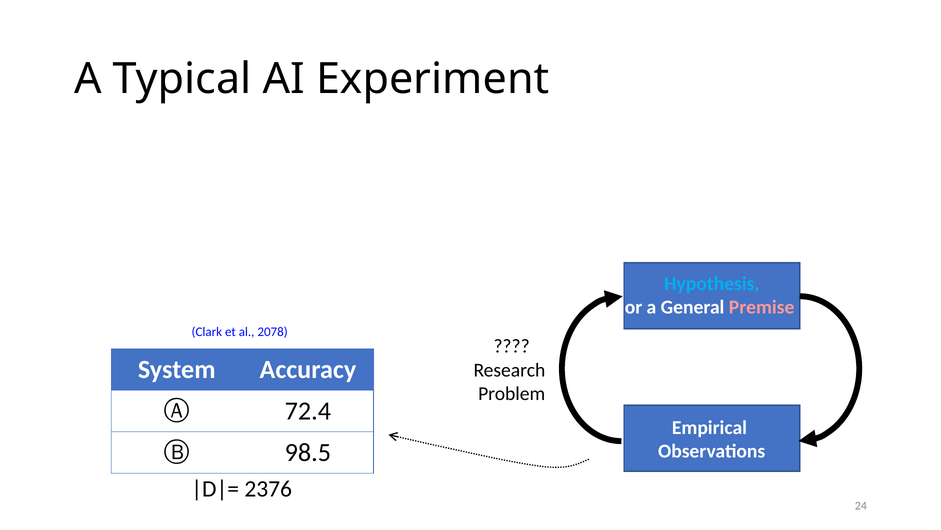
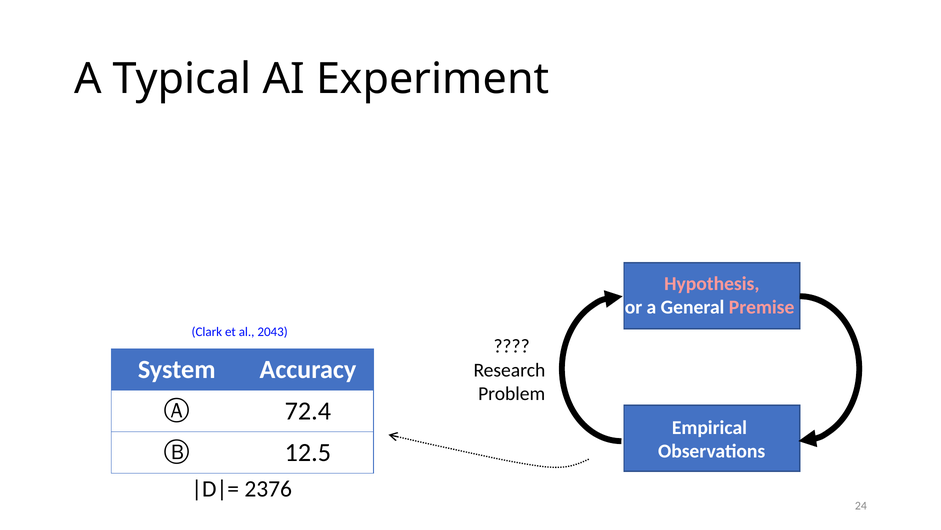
Hypothesis colour: light blue -> pink
2078: 2078 -> 2043
98.5: 98.5 -> 12.5
